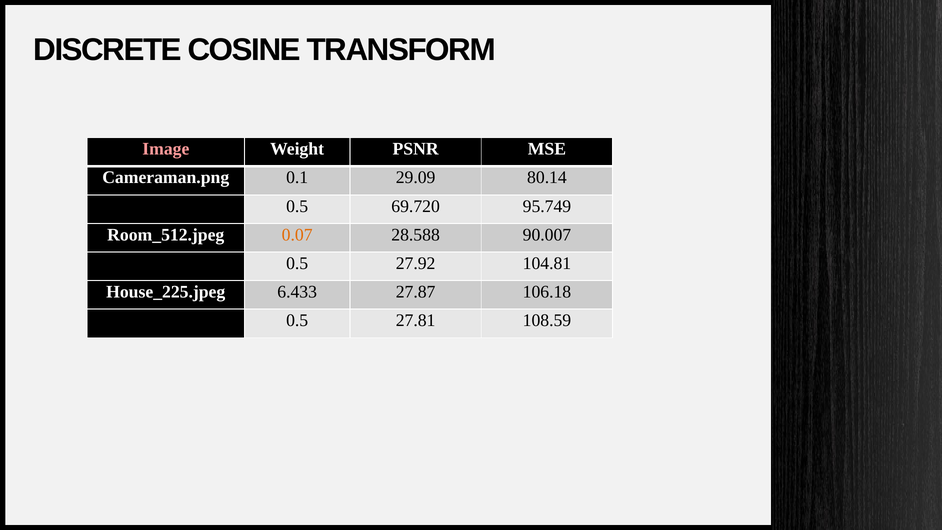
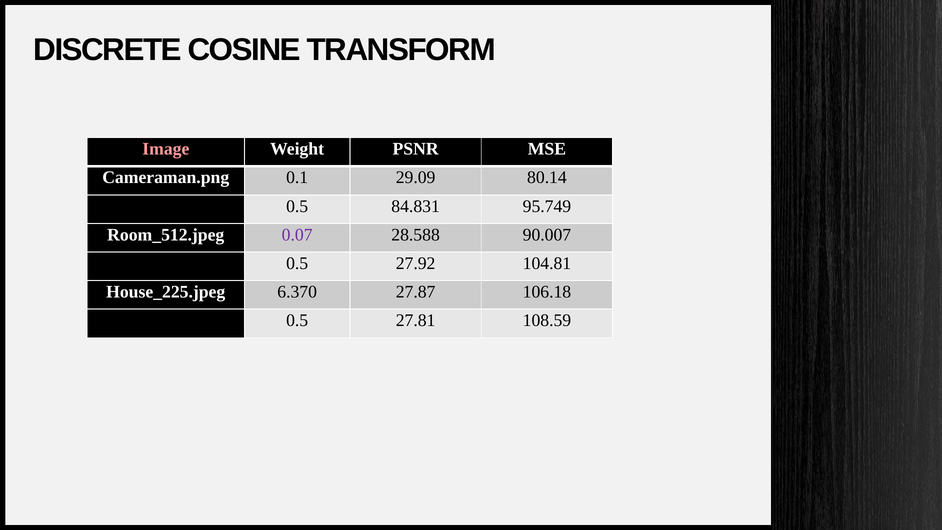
69.720: 69.720 -> 84.831
0.07 colour: orange -> purple
6.433: 6.433 -> 6.370
